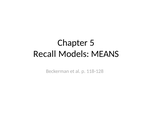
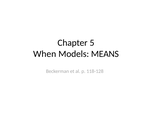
Recall: Recall -> When
